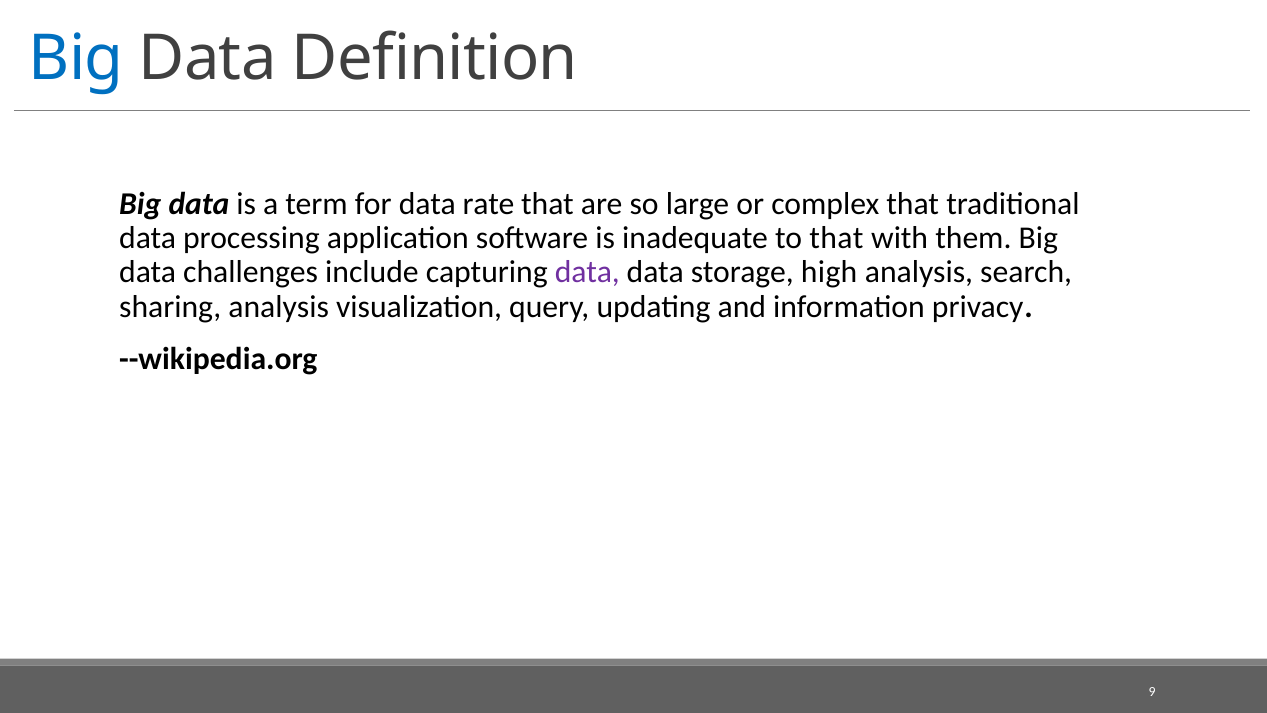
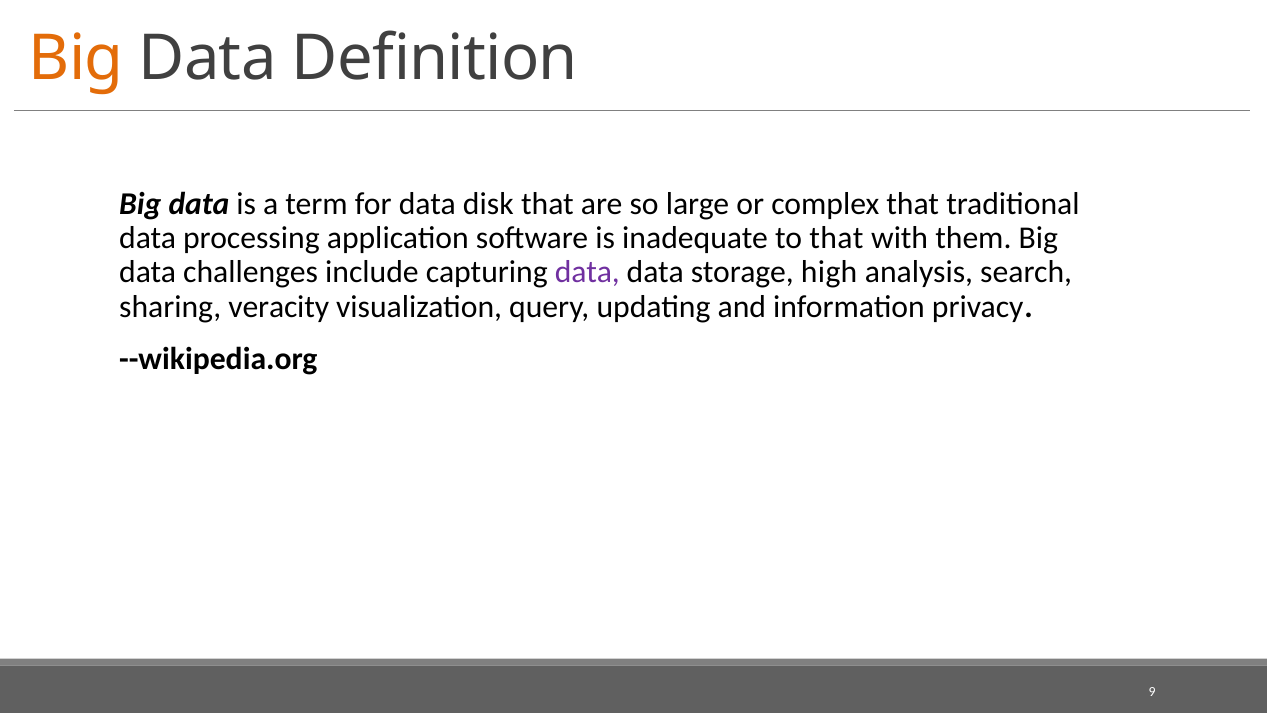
Big at (76, 58) colour: blue -> orange
rate: rate -> disk
sharing analysis: analysis -> veracity
